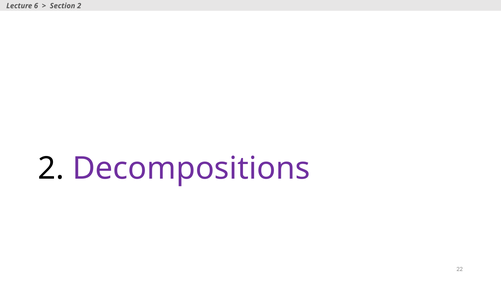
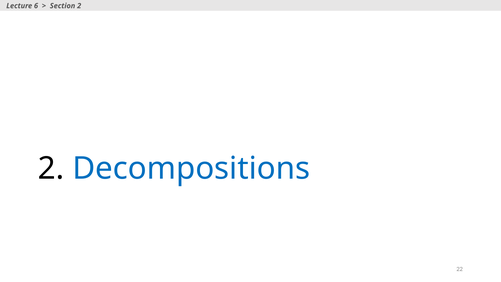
Decompositions colour: purple -> blue
